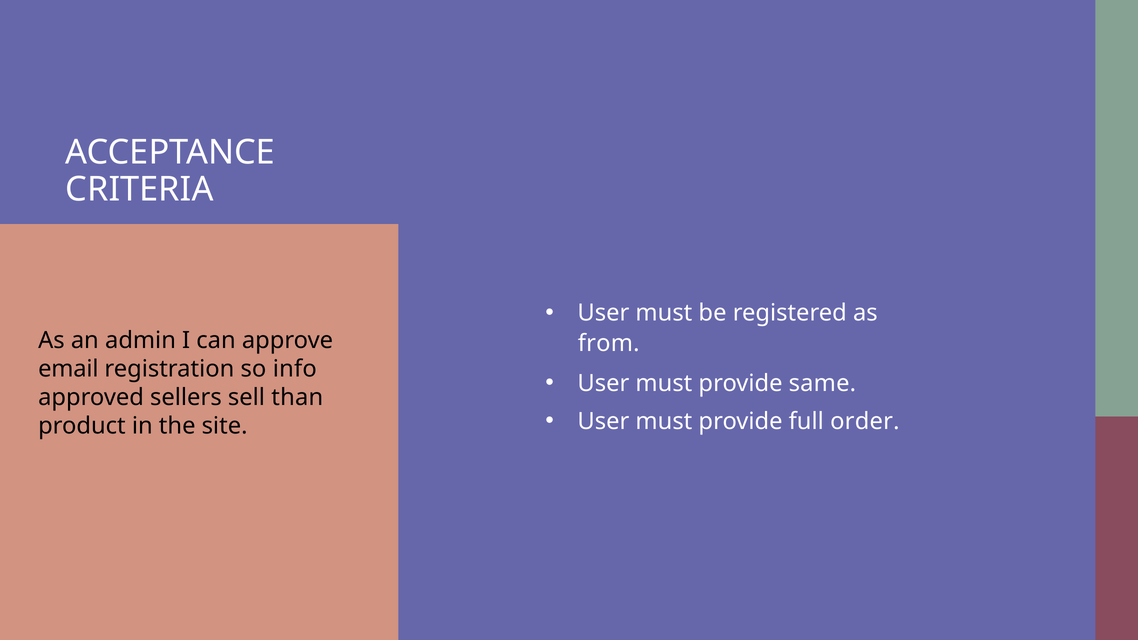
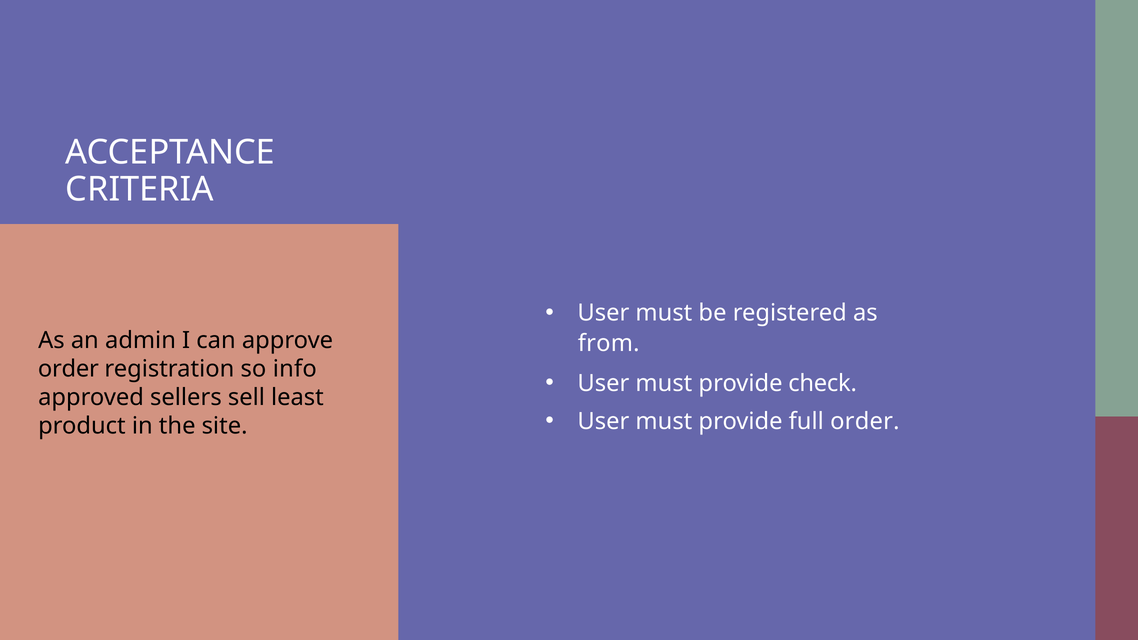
email at (68, 369): email -> order
same: same -> check
than: than -> least
